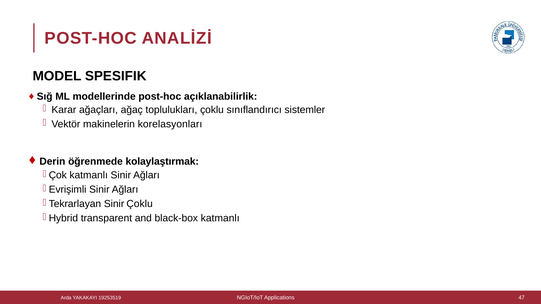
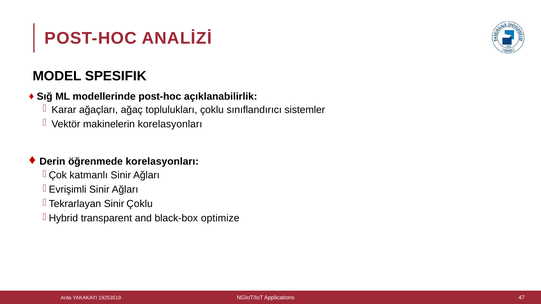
öğrenmede kolaylaştırmak: kolaylaştırmak -> korelasyonları
black-box katmanlı: katmanlı -> optimize
